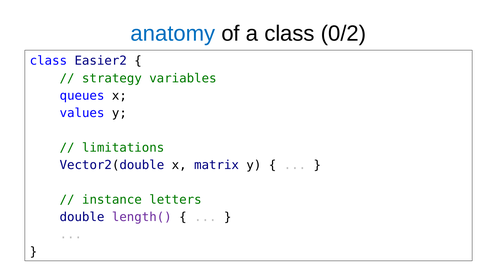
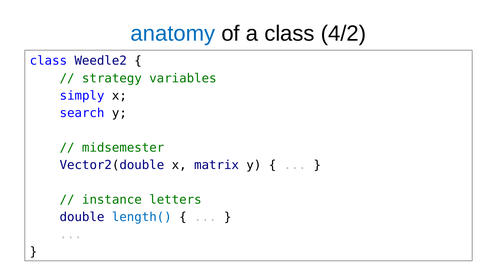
0/2: 0/2 -> 4/2
Easier2: Easier2 -> Weedle2
queues: queues -> simply
values: values -> search
limitations: limitations -> midsemester
length( colour: purple -> blue
